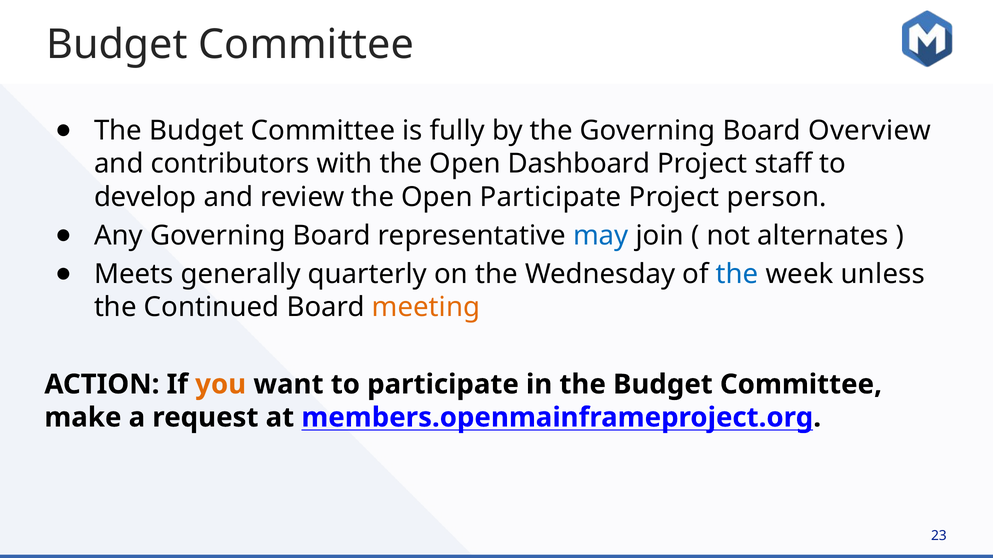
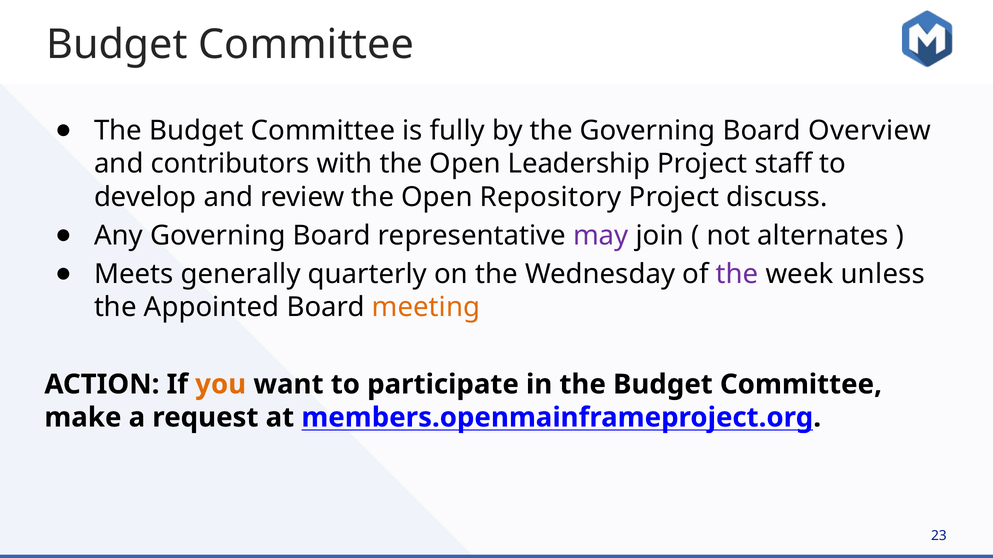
Dashboard: Dashboard -> Leadership
Open Participate: Participate -> Repository
person: person -> discuss
may colour: blue -> purple
the at (737, 274) colour: blue -> purple
Continued: Continued -> Appointed
